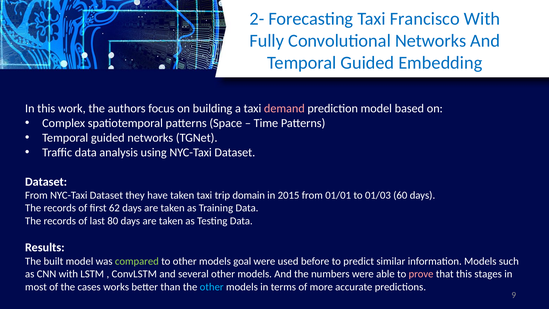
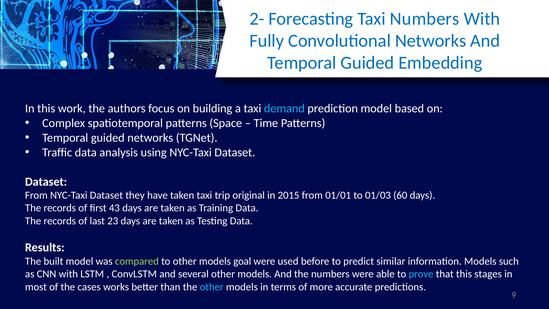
Taxi Francisco: Francisco -> Numbers
demand colour: pink -> light blue
domain: domain -> original
62: 62 -> 43
80: 80 -> 23
prove colour: pink -> light blue
